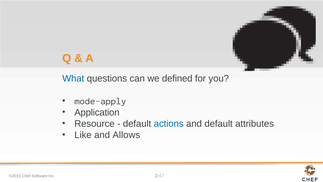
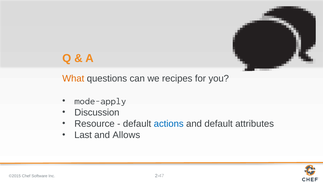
What colour: blue -> orange
defined: defined -> recipes
Application: Application -> Discussion
Like: Like -> Last
